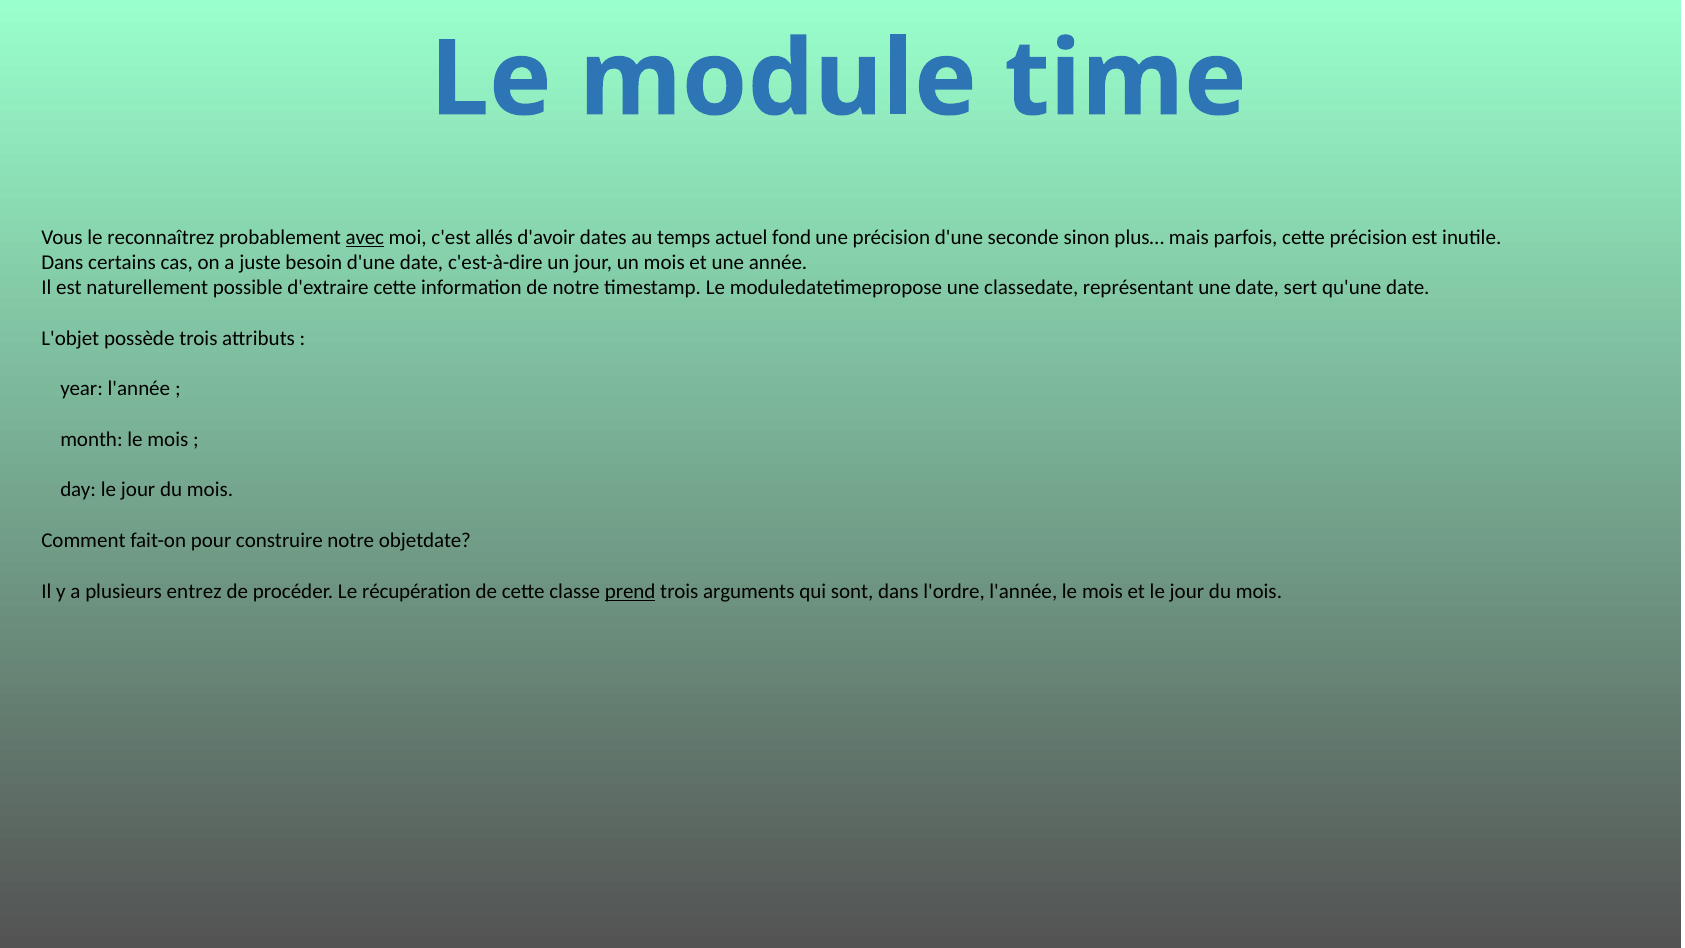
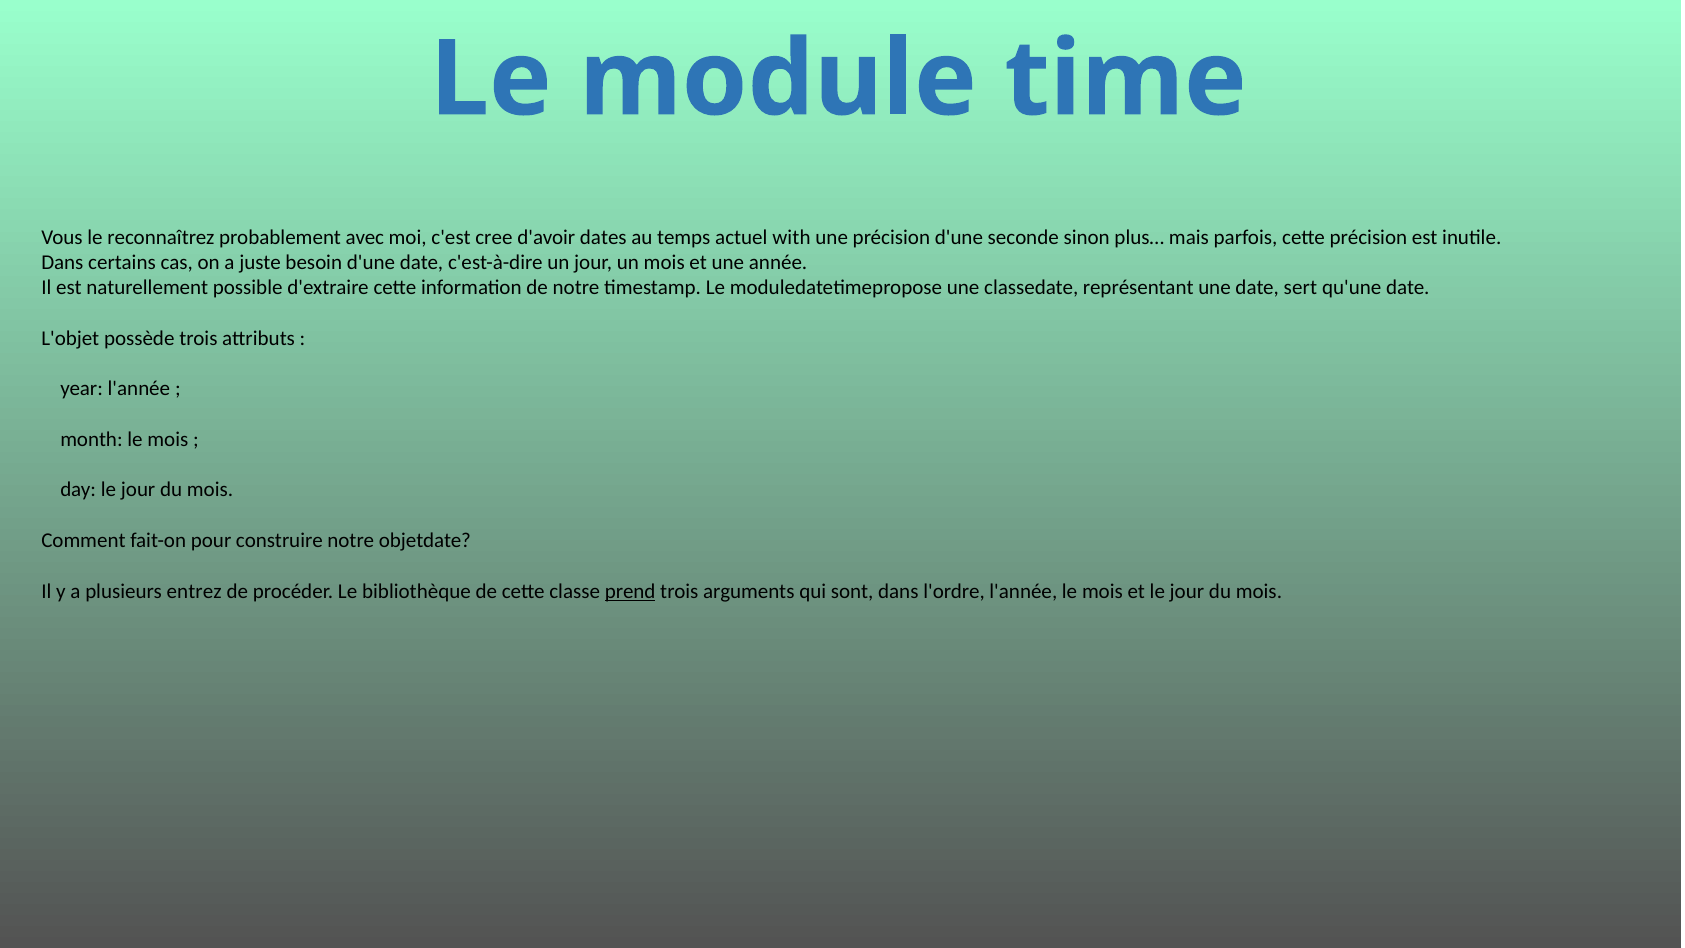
avec underline: present -> none
allés: allés -> cree
fond: fond -> with
récupération: récupération -> bibliothèque
